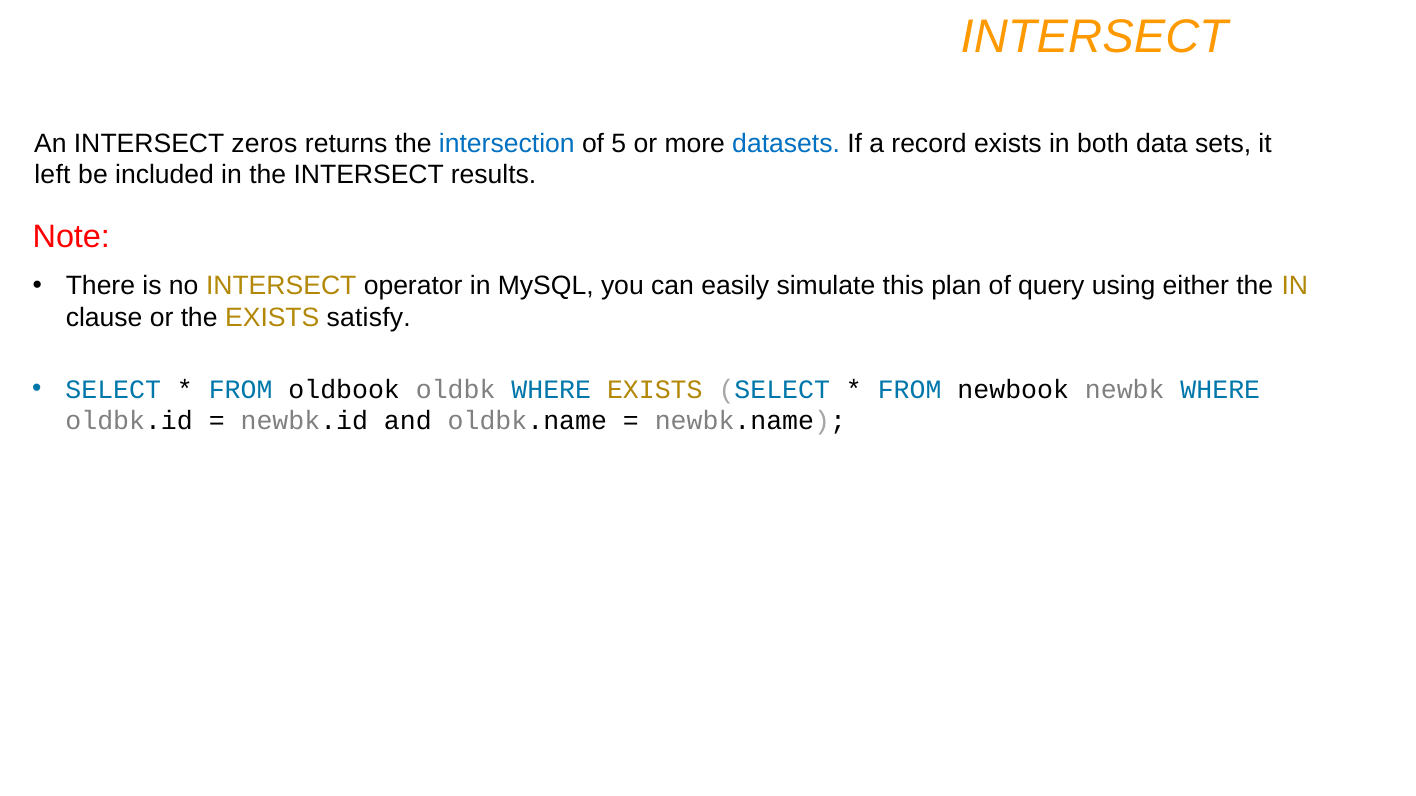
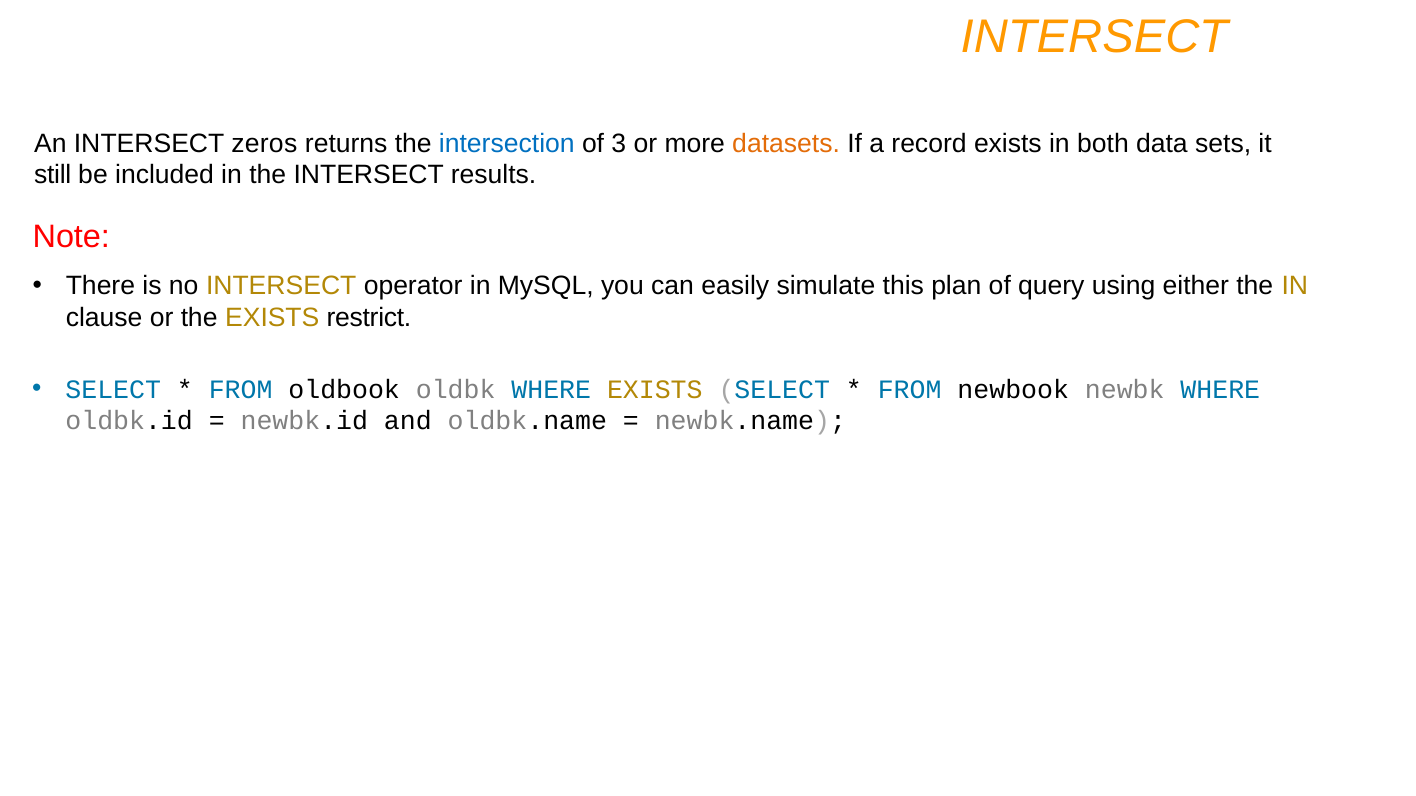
5: 5 -> 3
datasets colour: blue -> orange
left: left -> still
satisfy: satisfy -> restrict
